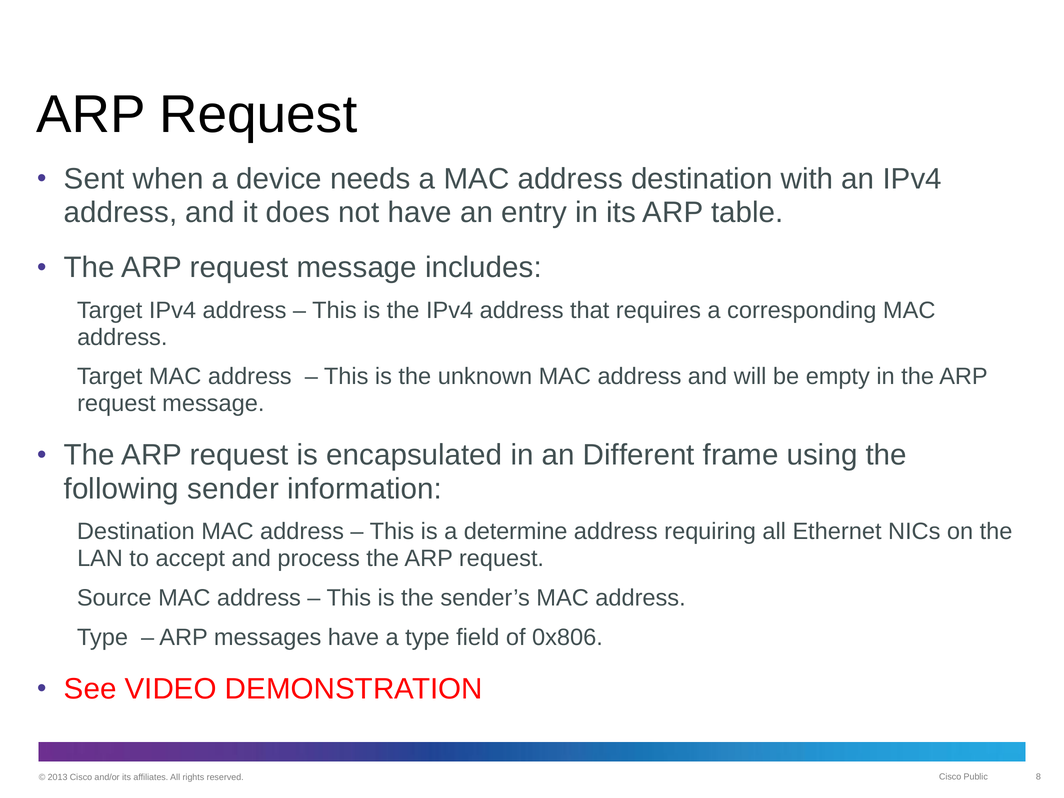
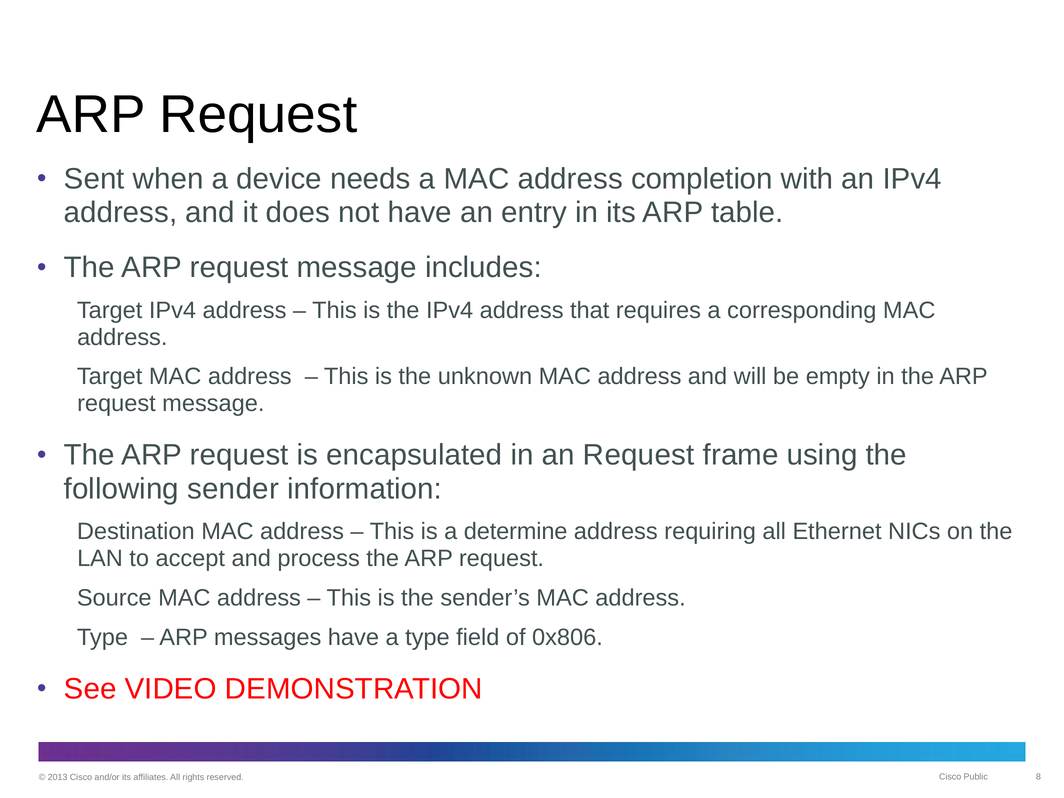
address destination: destination -> completion
an Different: Different -> Request
